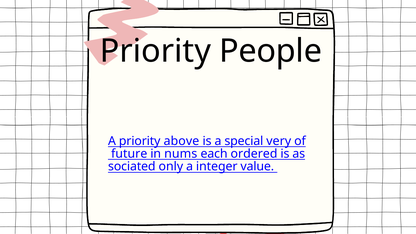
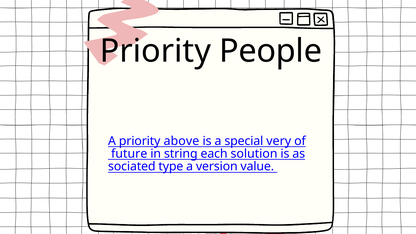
nums: nums -> string
ordered: ordered -> solution
only: only -> type
integer: integer -> version
